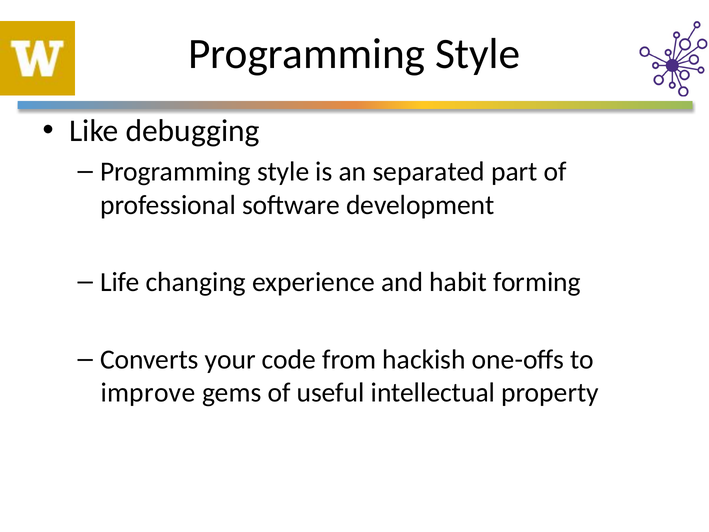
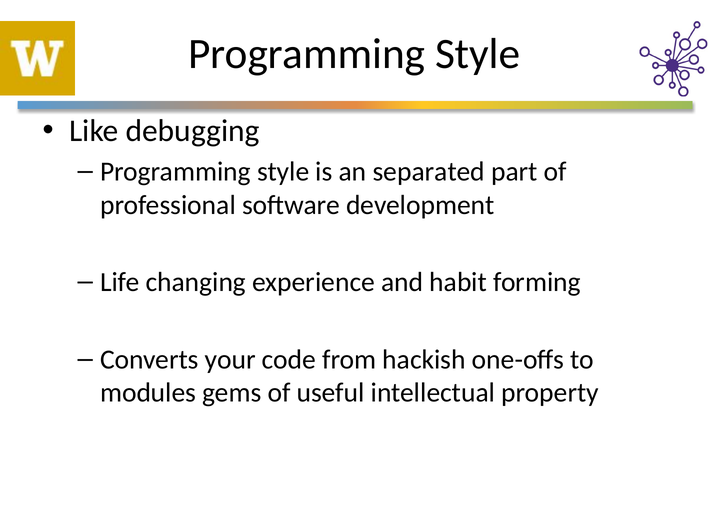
improve: improve -> modules
